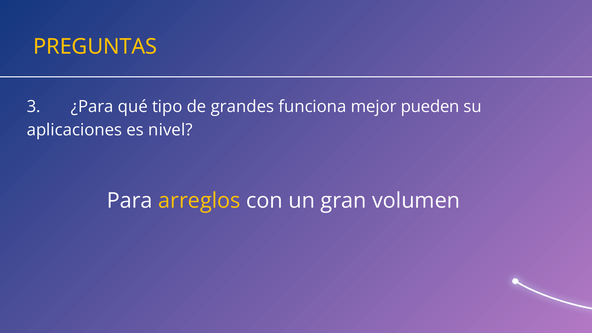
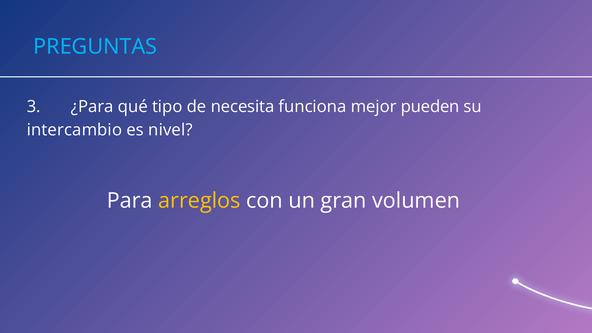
PREGUNTAS colour: yellow -> light blue
grandes: grandes -> necesita
aplicaciones: aplicaciones -> intercambio
